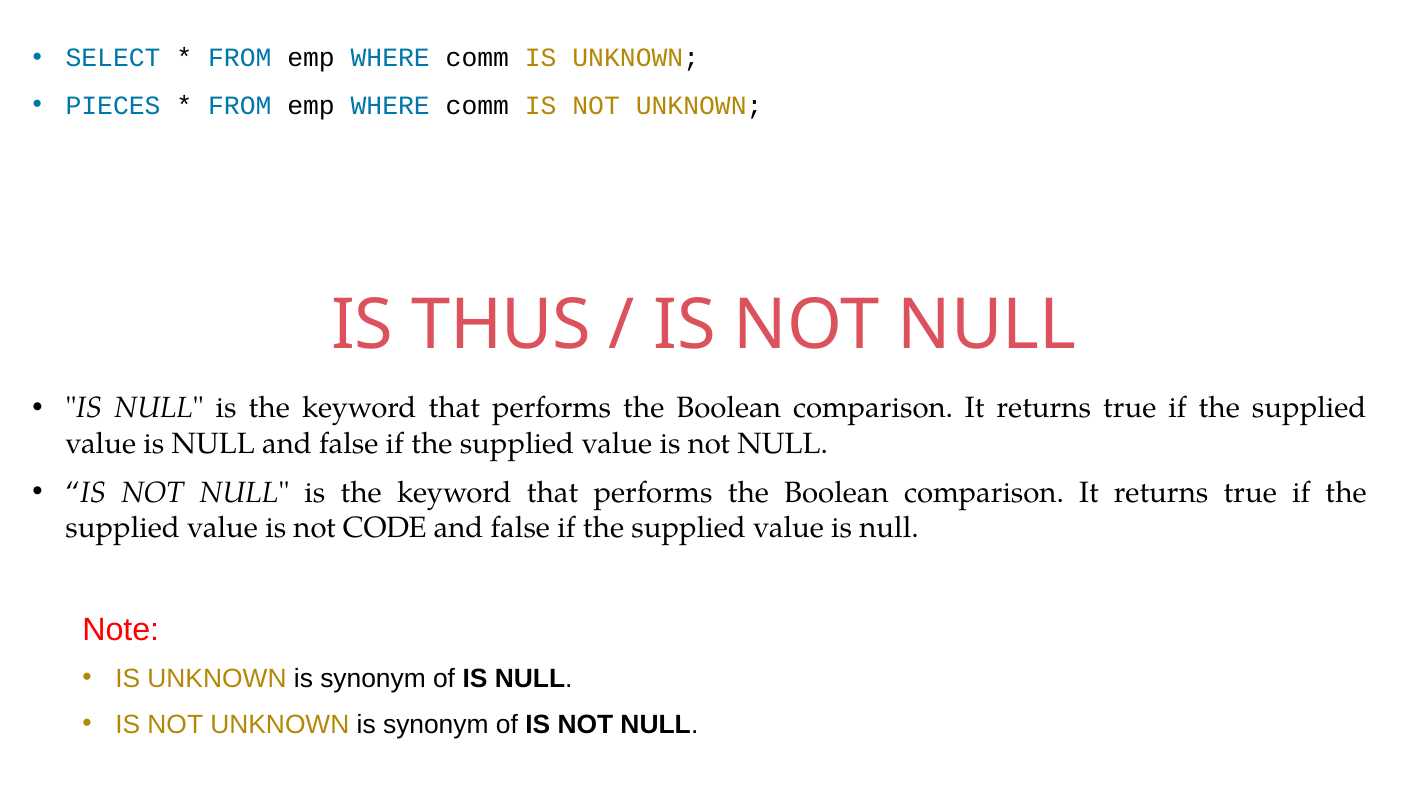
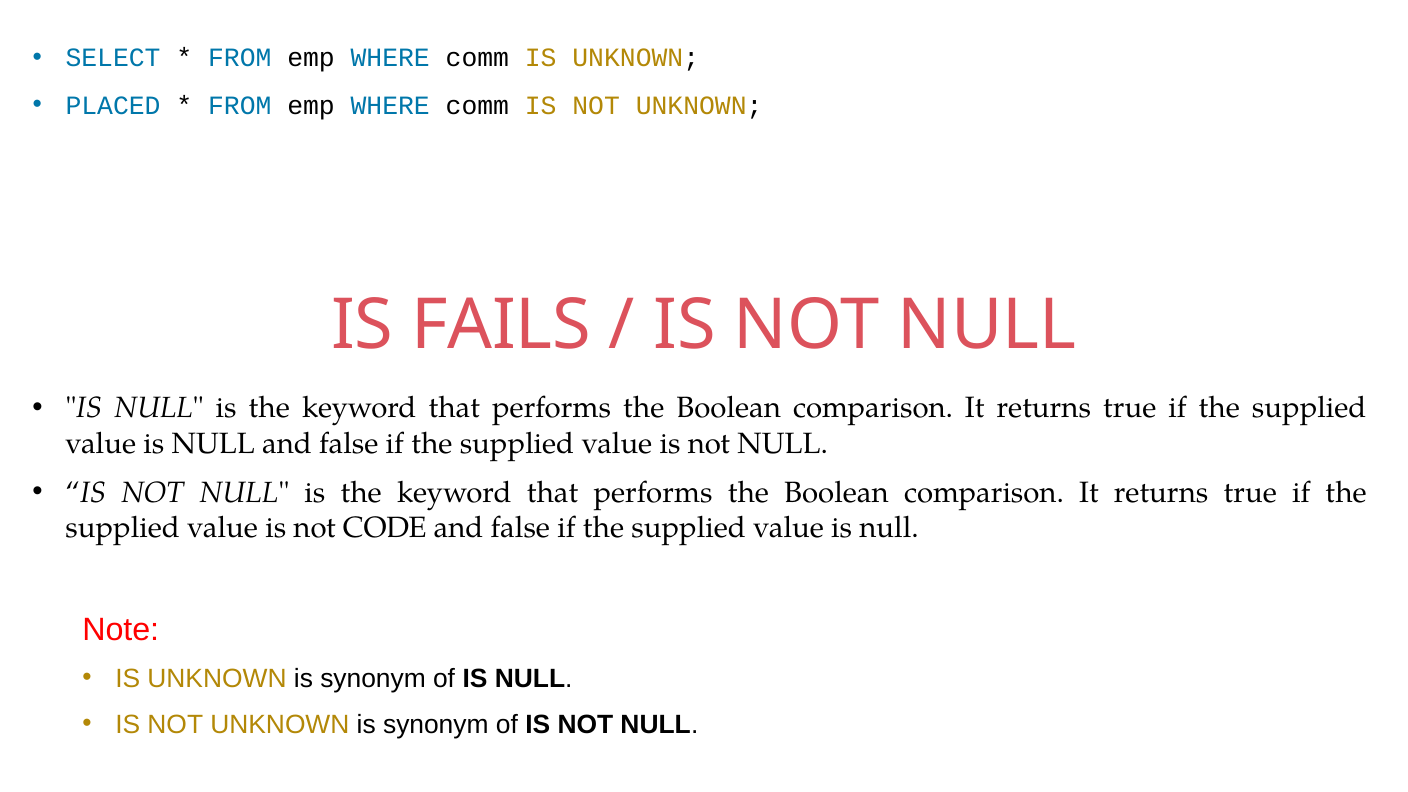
PIECES: PIECES -> PLACED
THUS: THUS -> FAILS
